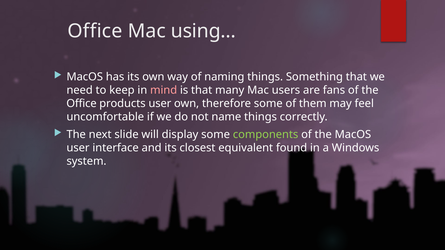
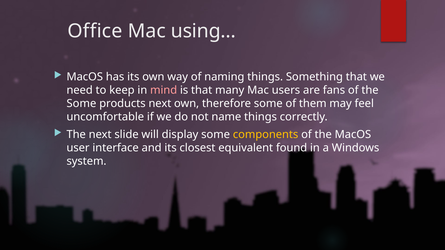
Office at (82, 103): Office -> Some
products user: user -> next
components colour: light green -> yellow
